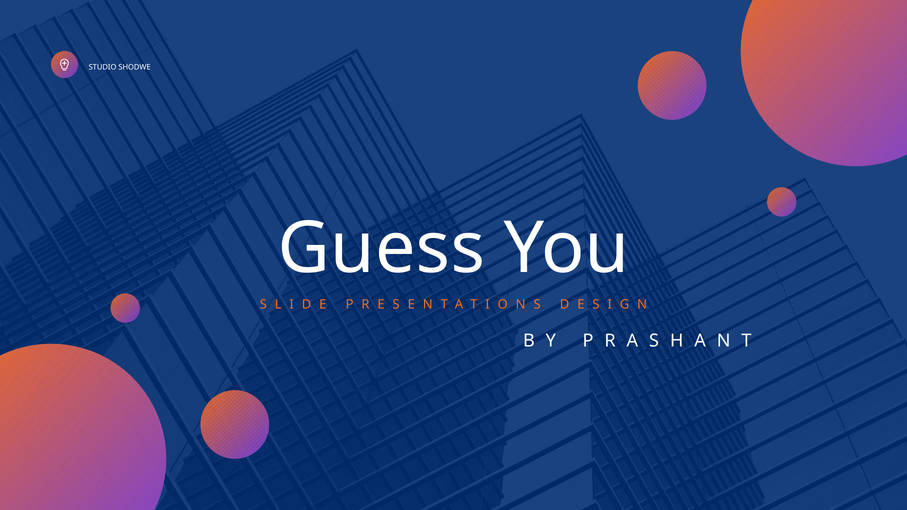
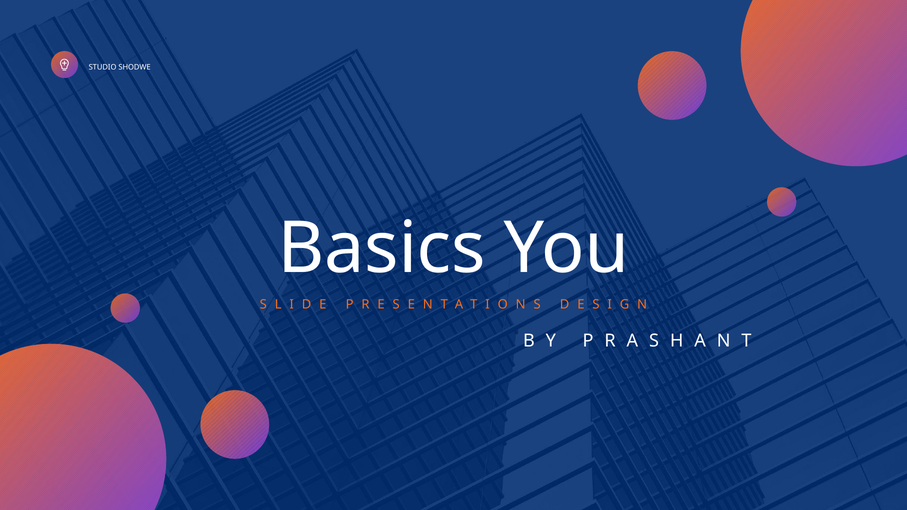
Guess: Guess -> Basics
